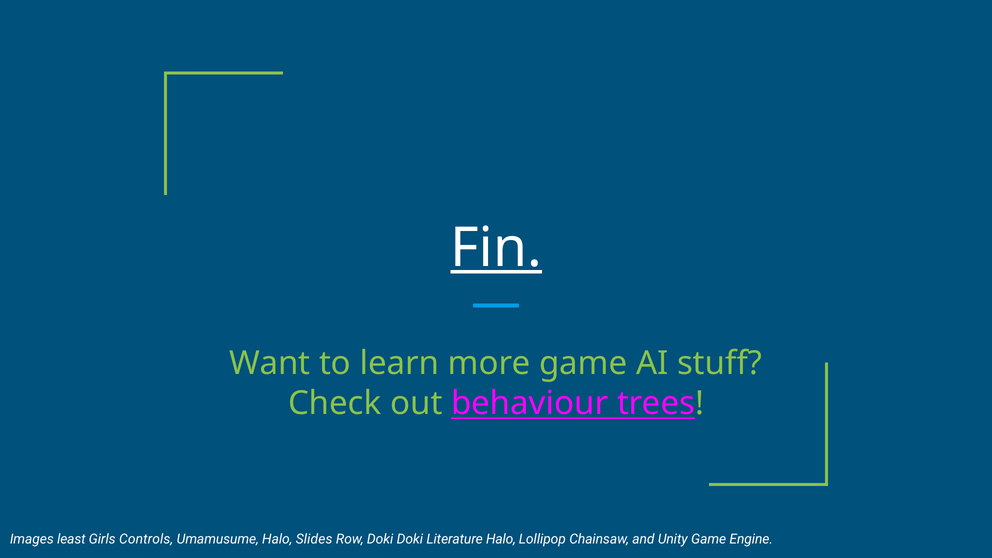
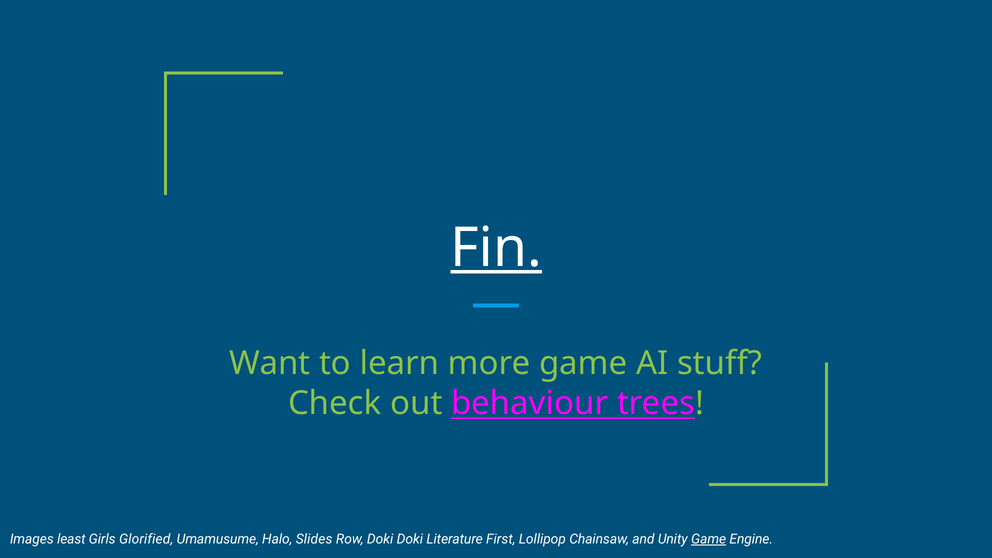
Controls: Controls -> Glorified
Literature Halo: Halo -> First
Game at (709, 539) underline: none -> present
